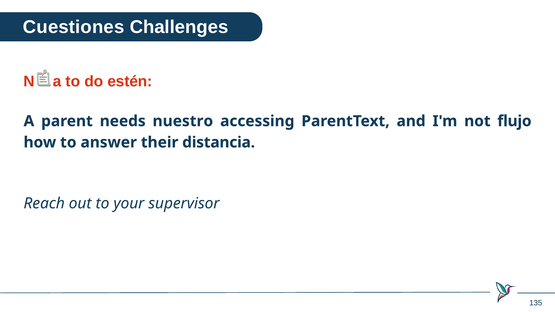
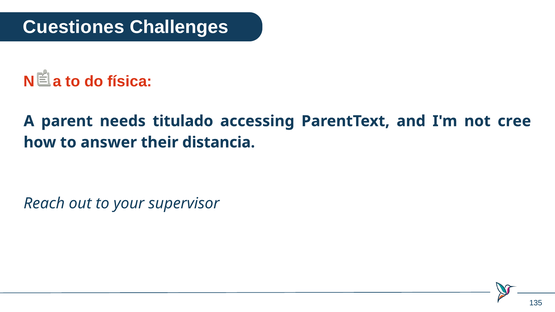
estén: estén -> física
nuestro: nuestro -> titulado
flujo: flujo -> cree
